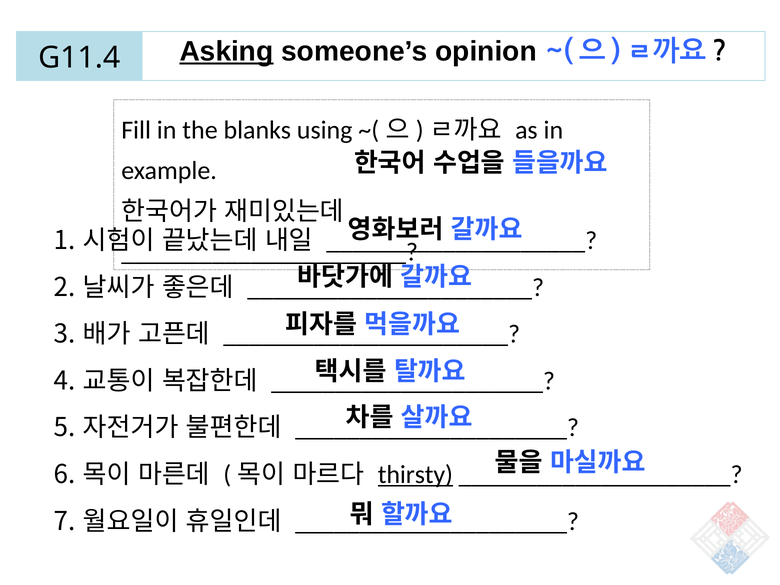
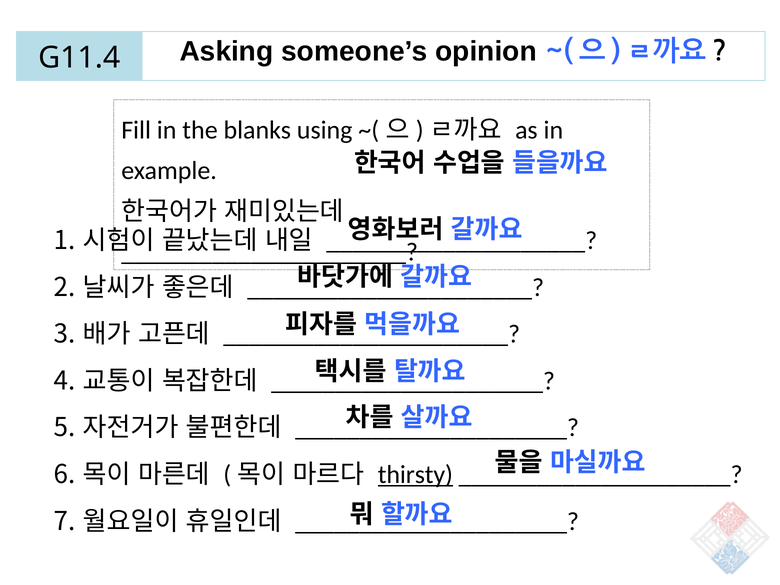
Asking underline: present -> none
